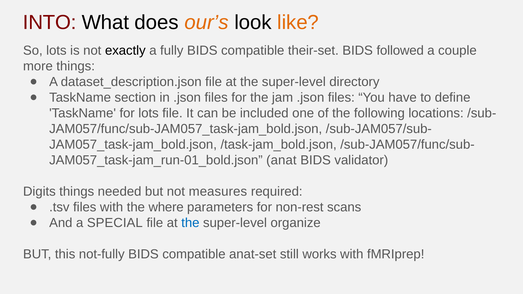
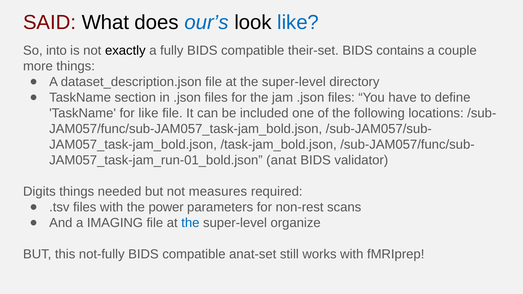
INTO: INTO -> SAID
our’s colour: orange -> blue
like at (298, 23) colour: orange -> blue
So lots: lots -> into
followed: followed -> contains
for lots: lots -> like
where: where -> power
SPECIAL: SPECIAL -> IMAGING
